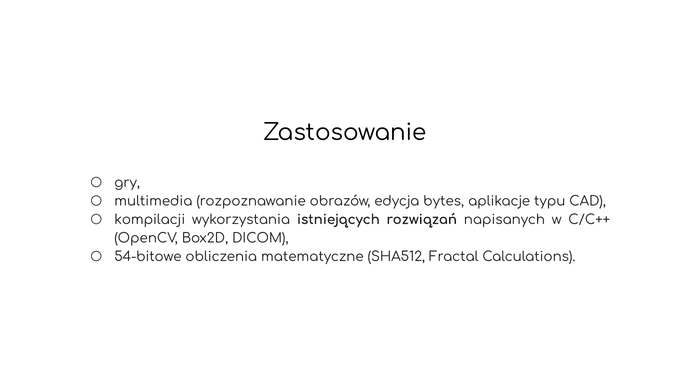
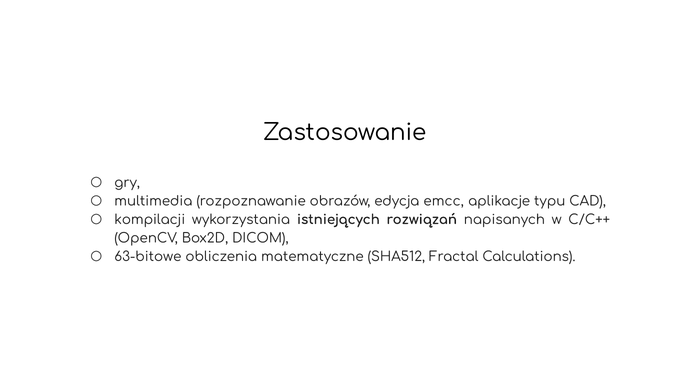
bytes: bytes -> emcc
54-bitowe: 54-bitowe -> 63-bitowe
